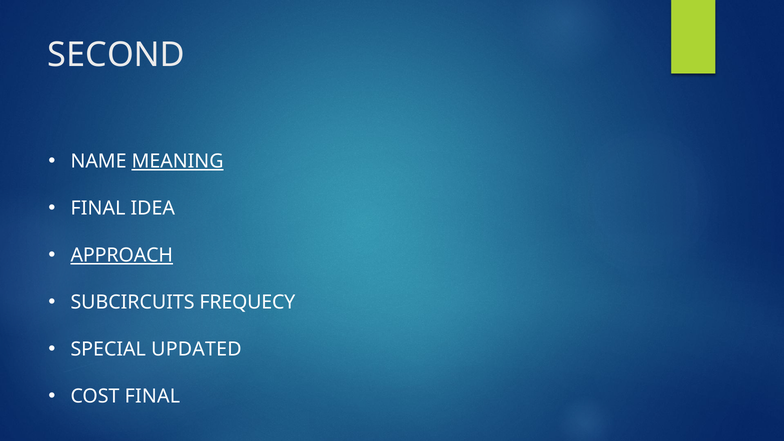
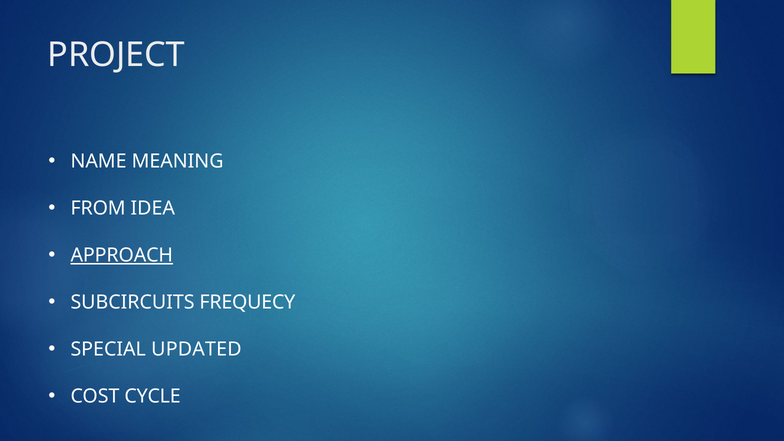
SECOND: SECOND -> PROJECT
MEANING underline: present -> none
FINAL at (98, 208): FINAL -> FROM
COST FINAL: FINAL -> CYCLE
